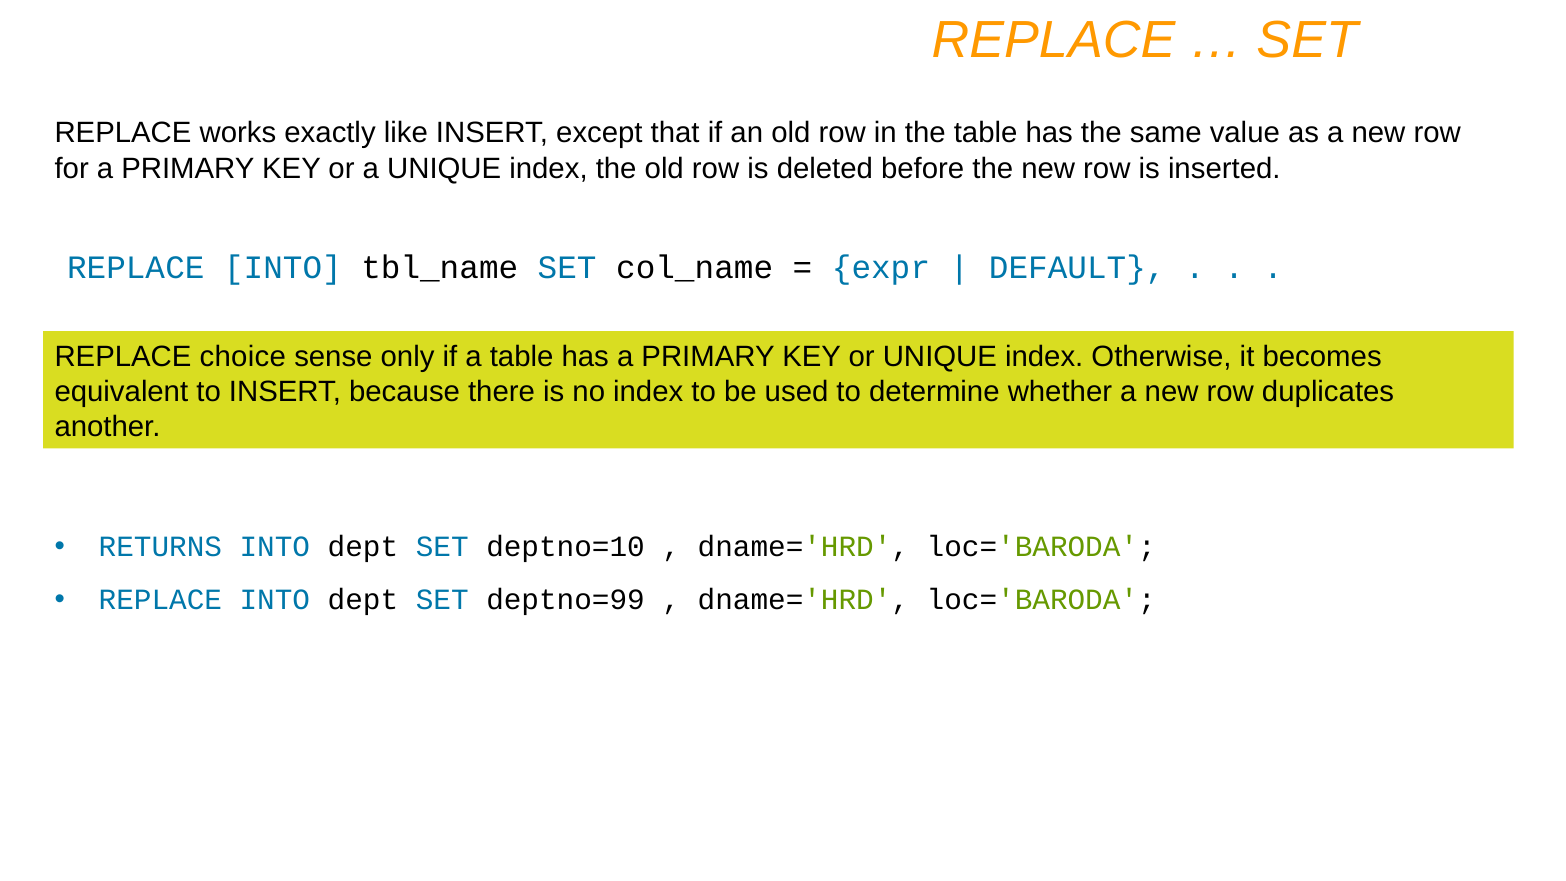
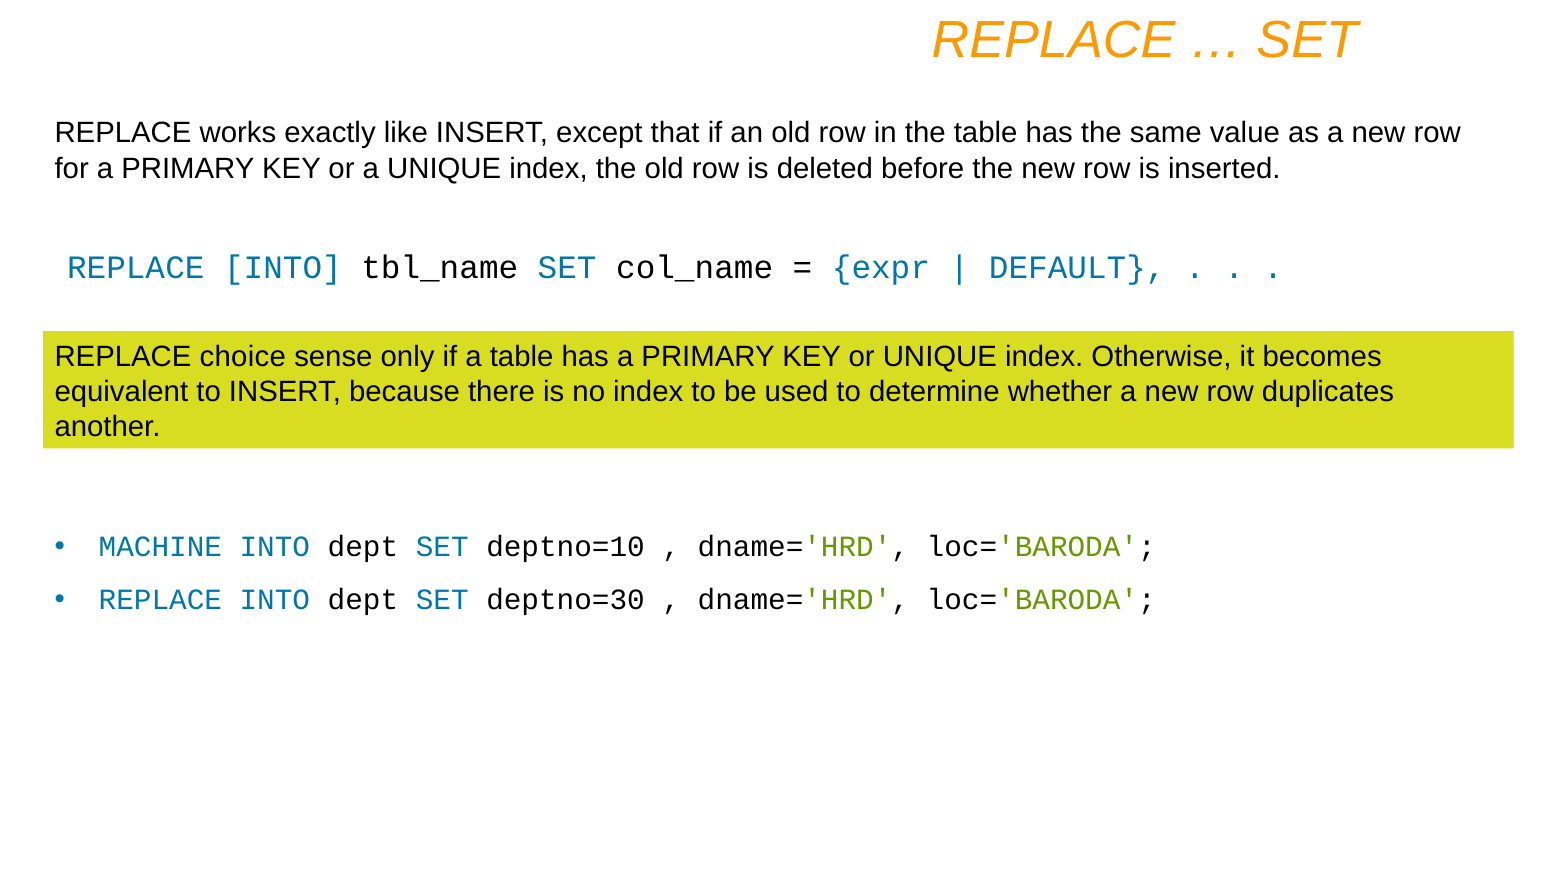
RETURNS: RETURNS -> MACHINE
deptno=99: deptno=99 -> deptno=30
